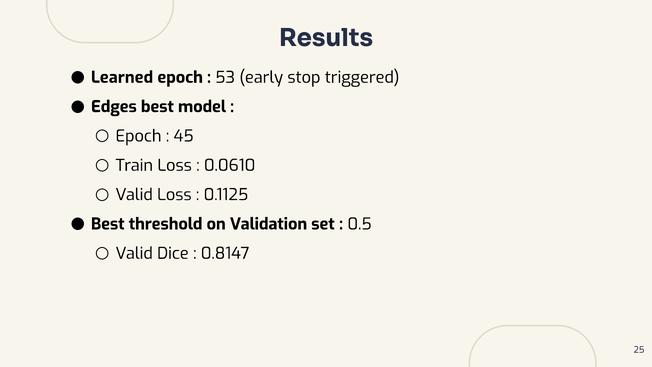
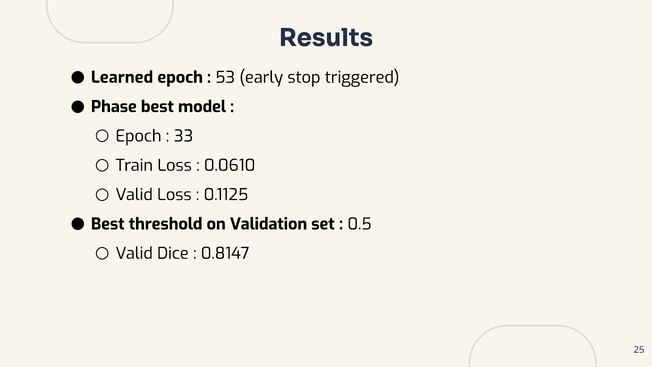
Edges: Edges -> Phase
45: 45 -> 33
